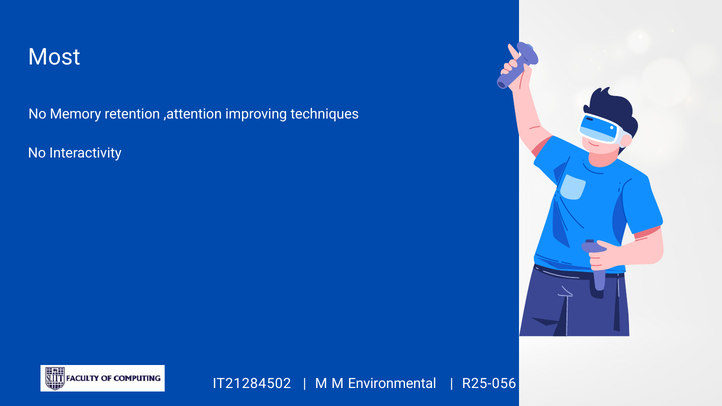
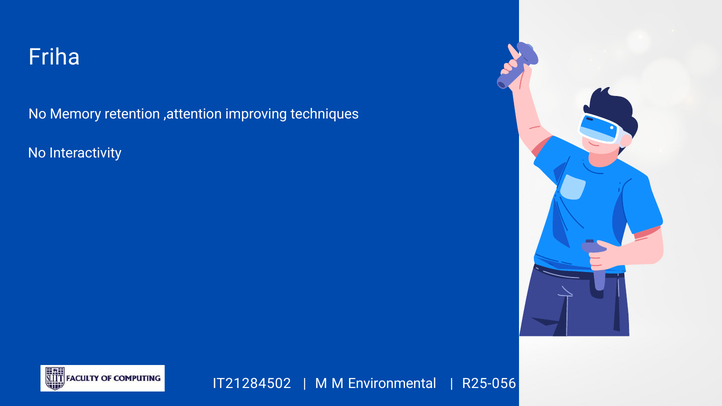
Most: Most -> Friha
